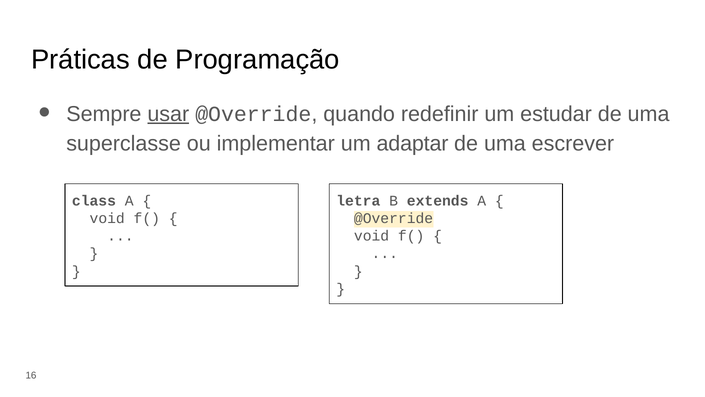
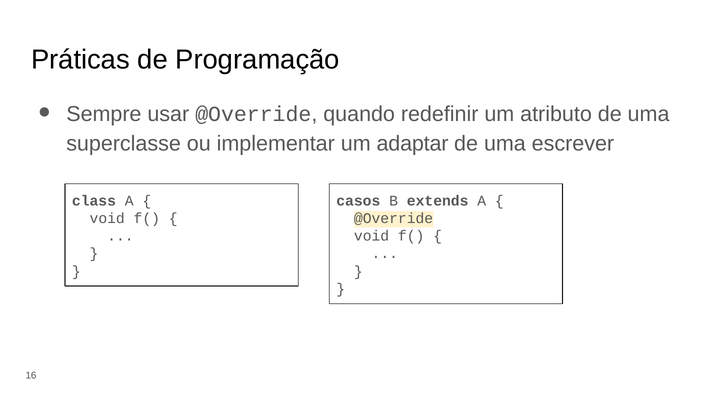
usar underline: present -> none
estudar: estudar -> atributo
letra: letra -> casos
